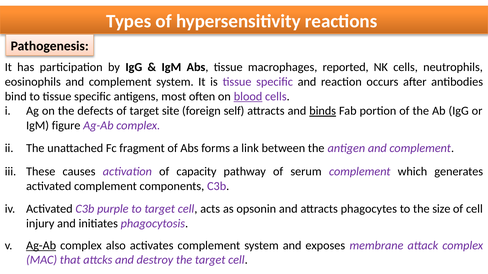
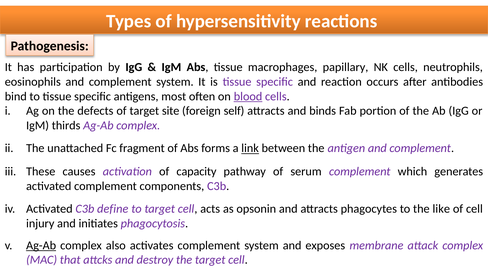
reported: reported -> papillary
binds underline: present -> none
figure: figure -> thirds
link underline: none -> present
purple: purple -> define
size: size -> like
